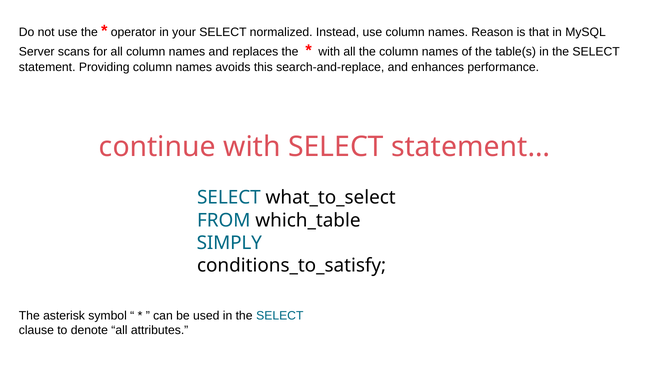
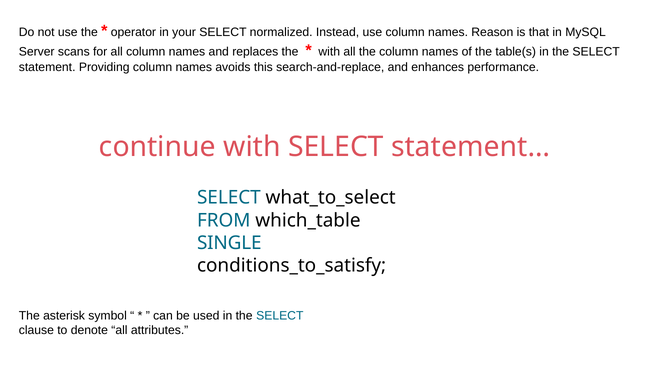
SIMPLY: SIMPLY -> SINGLE
